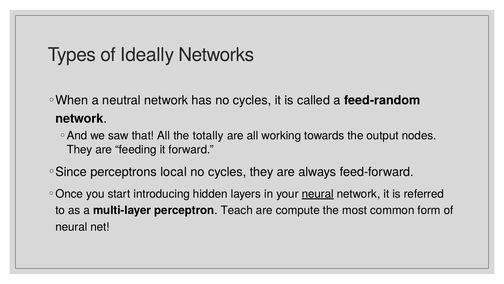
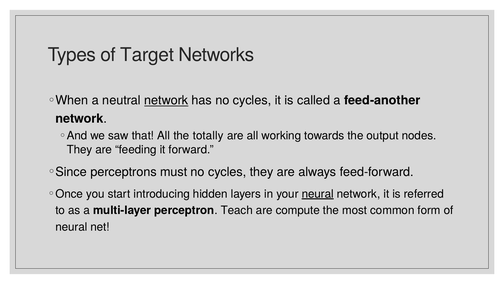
Ideally: Ideally -> Target
network at (166, 100) underline: none -> present
feed-random: feed-random -> feed-another
local: local -> must
